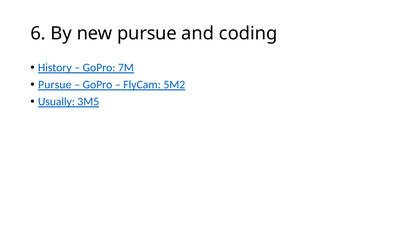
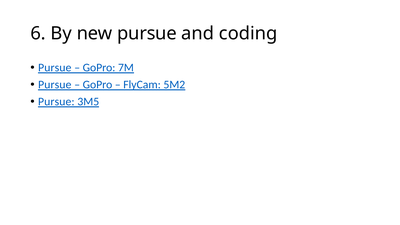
History at (55, 68): History -> Pursue
Usually at (56, 102): Usually -> Pursue
